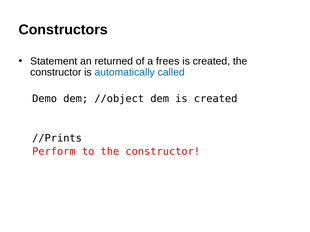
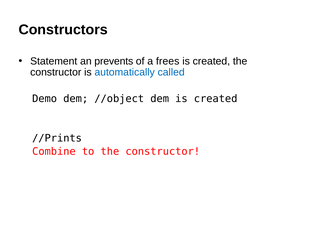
returned: returned -> prevents
Perform: Perform -> Combine
